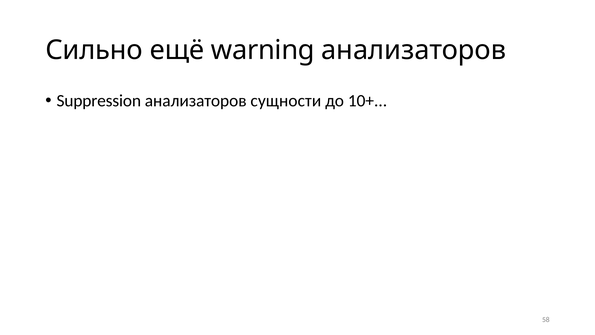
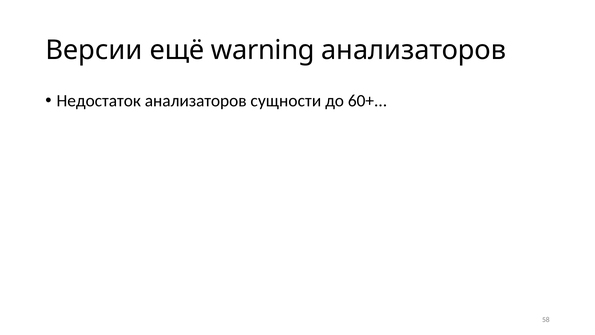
Сильно: Сильно -> Версии
Suppression: Suppression -> Недостаток
10+: 10+ -> 60+
